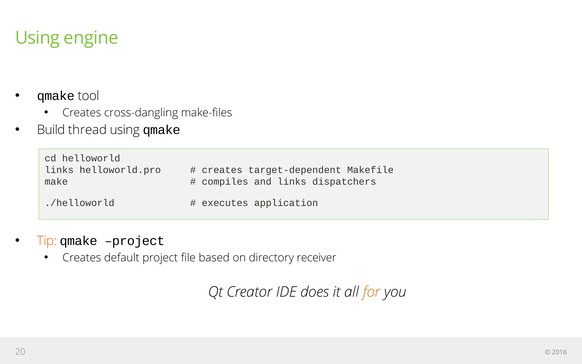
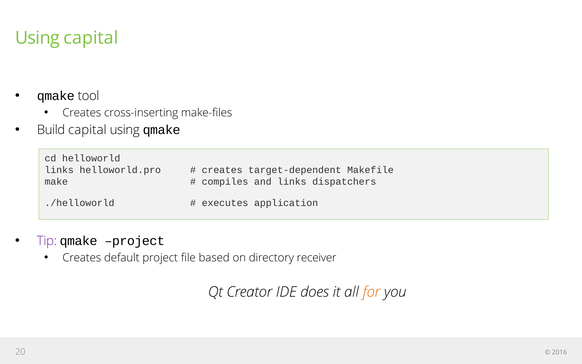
Using engine: engine -> capital
cross-dangling: cross-dangling -> cross-inserting
Build thread: thread -> capital
Tip colour: orange -> purple
